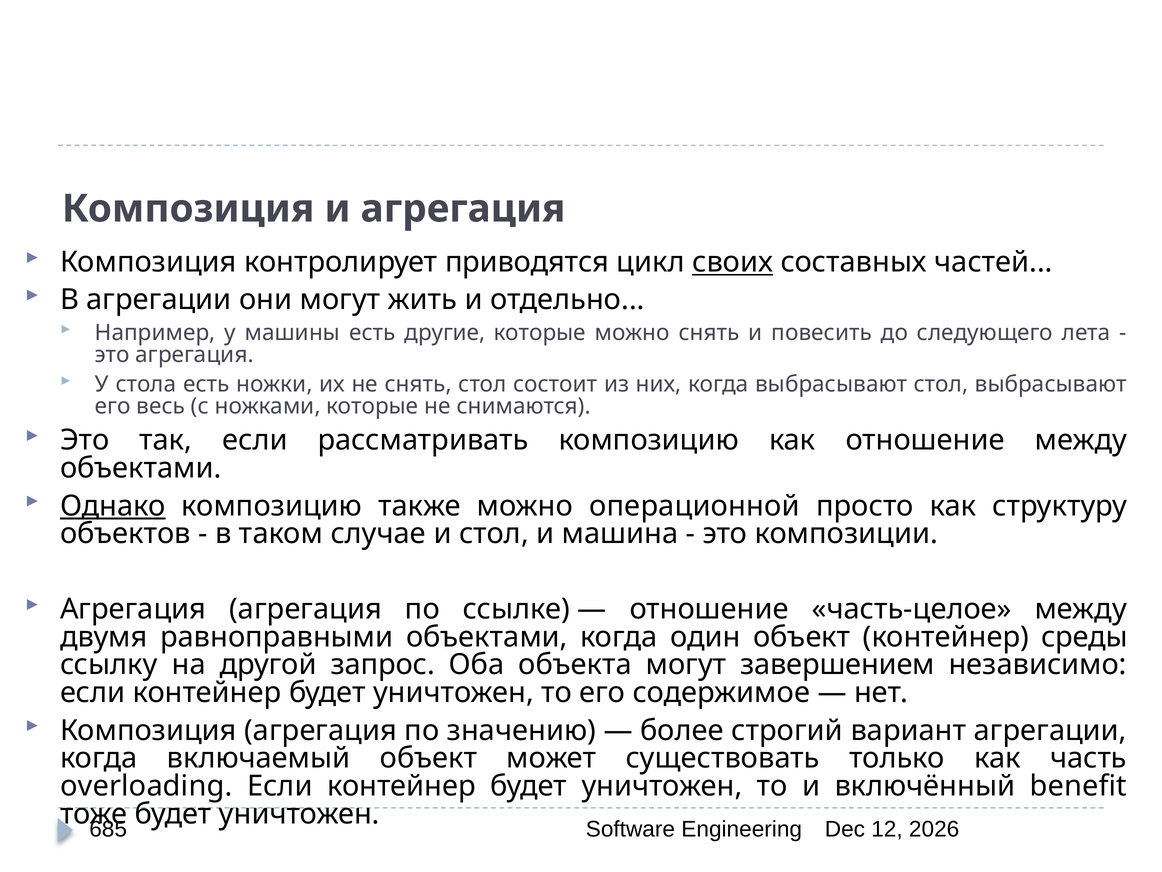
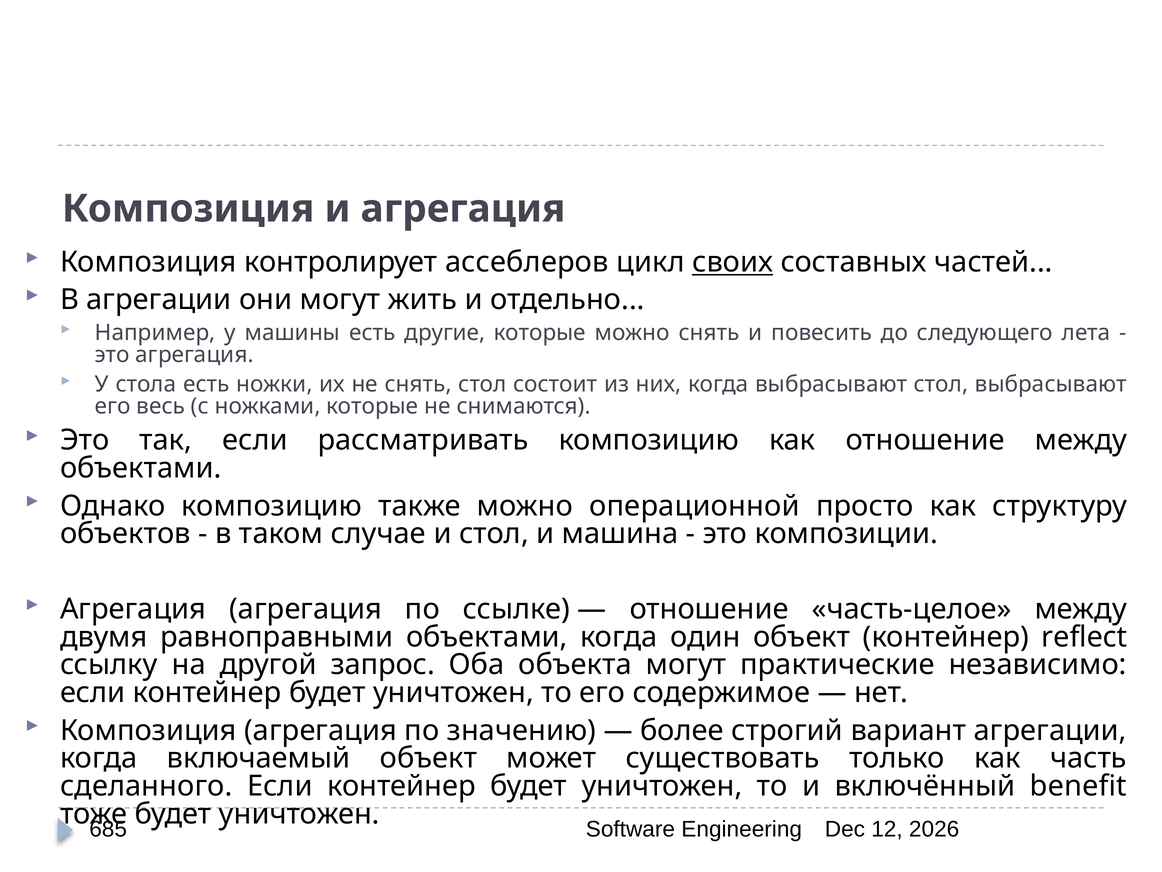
приводятся: приводятся -> ассеблеров
Однако underline: present -> none
среды: среды -> reflect
завершением: завершением -> практические
overloading: overloading -> сделанного
